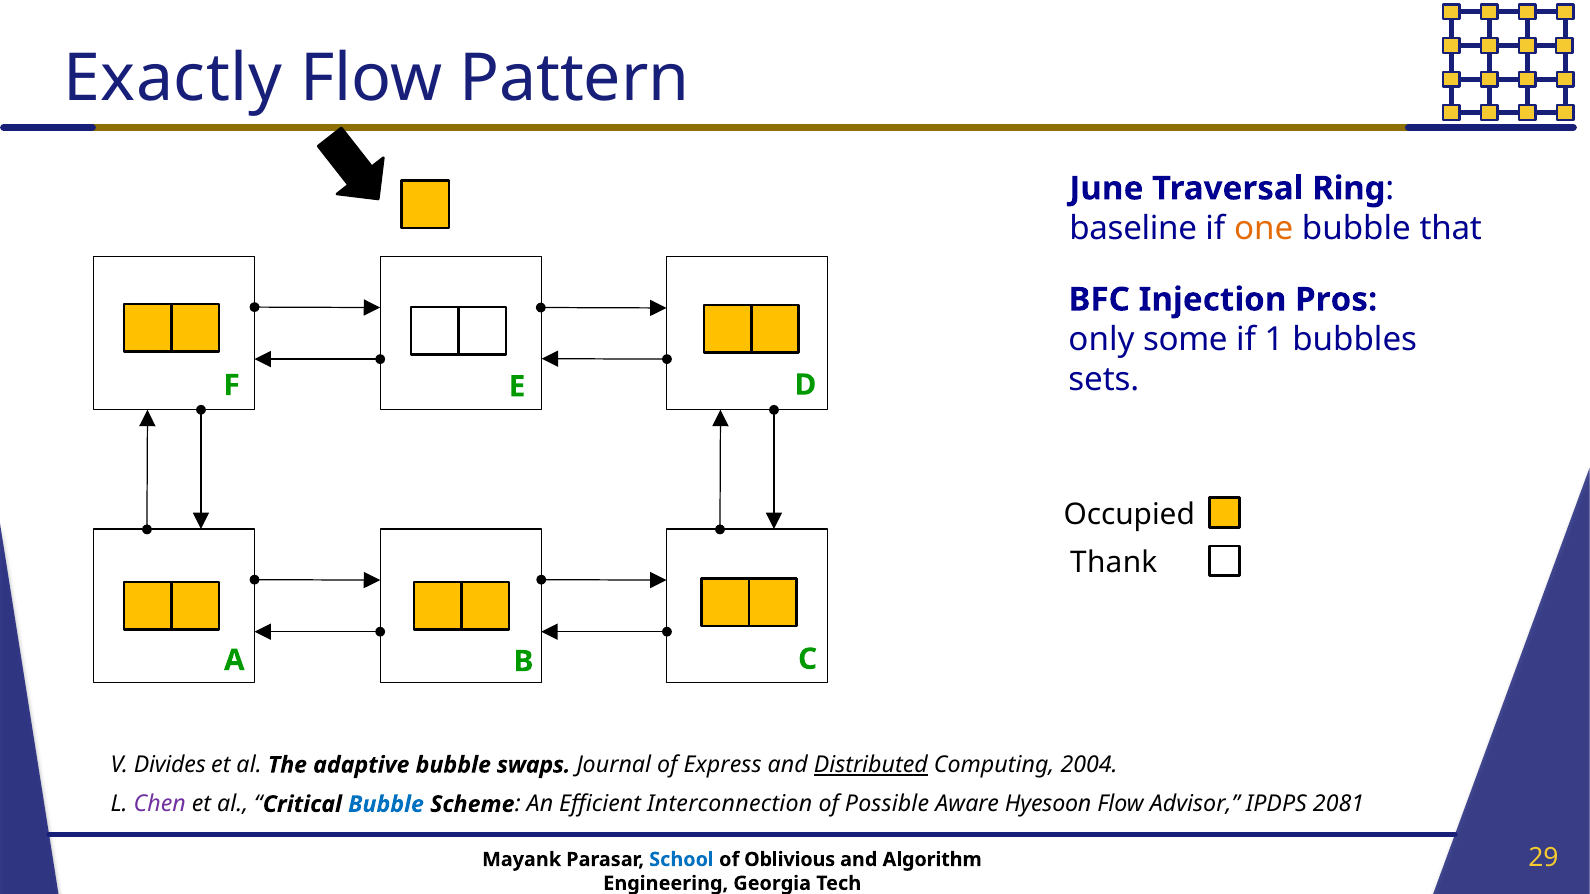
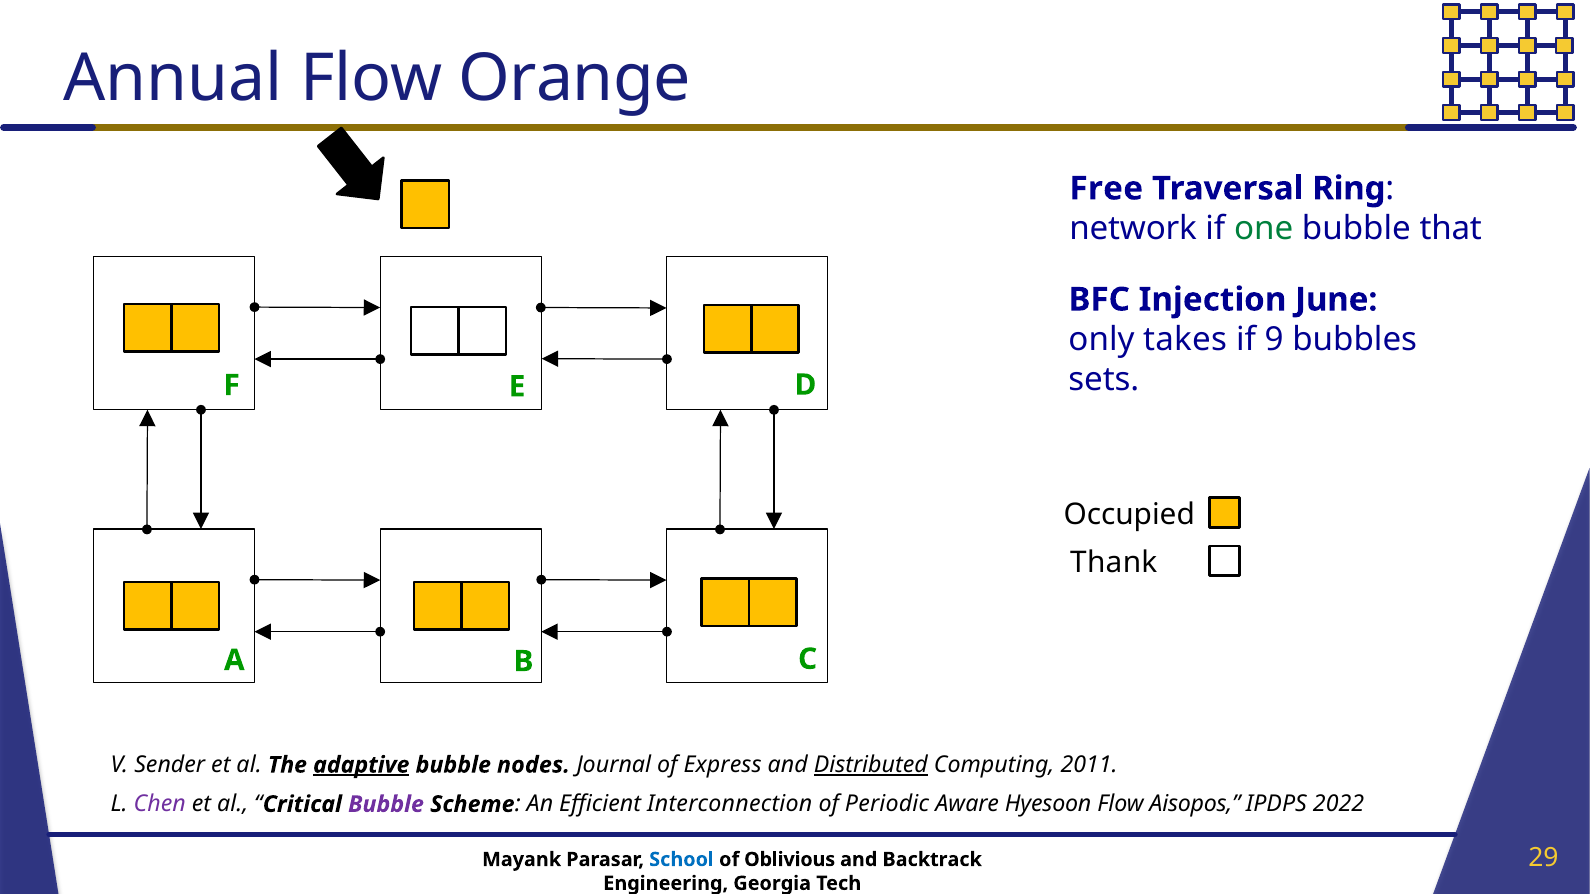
Exactly: Exactly -> Annual
Pattern: Pattern -> Orange
June: June -> Free
baseline: baseline -> network
one colour: orange -> green
Pros: Pros -> June
some: some -> takes
1: 1 -> 9
Divides: Divides -> Sender
adaptive underline: none -> present
swaps: swaps -> nodes
2004: 2004 -> 2011
Bubble at (386, 805) colour: blue -> purple
Possible: Possible -> Periodic
Advisor: Advisor -> Aisopos
2081: 2081 -> 2022
Algorithm: Algorithm -> Backtrack
